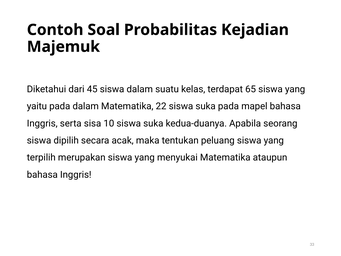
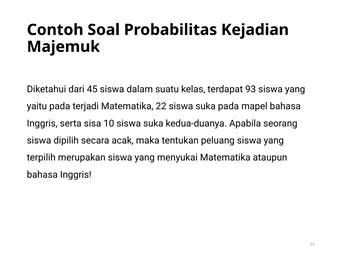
65: 65 -> 93
pada dalam: dalam -> terjadi
